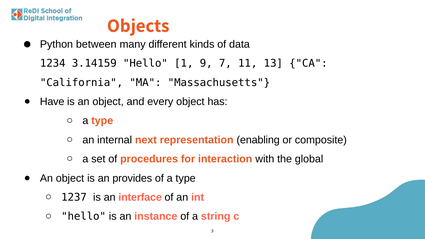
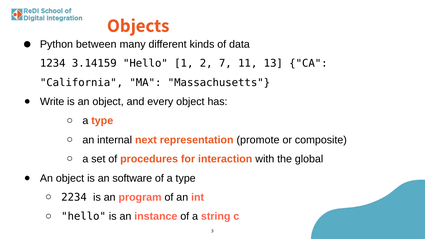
9: 9 -> 2
Have: Have -> Write
enabling: enabling -> promote
provides: provides -> software
1237: 1237 -> 2234
interface: interface -> program
